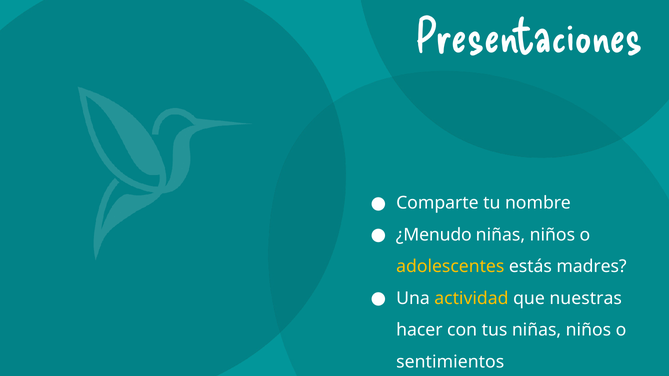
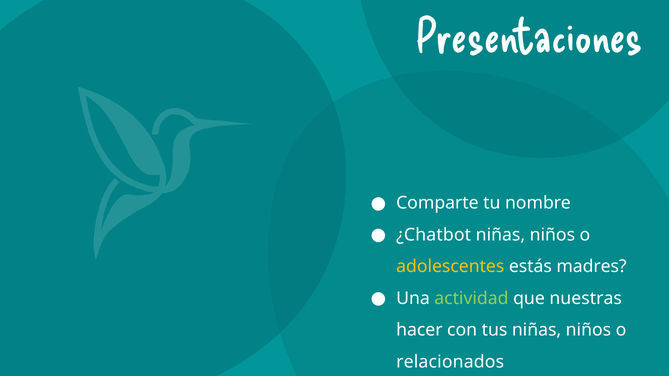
¿Menudo: ¿Menudo -> ¿Chatbot
actividad colour: yellow -> light green
sentimientos: sentimientos -> relacionados
